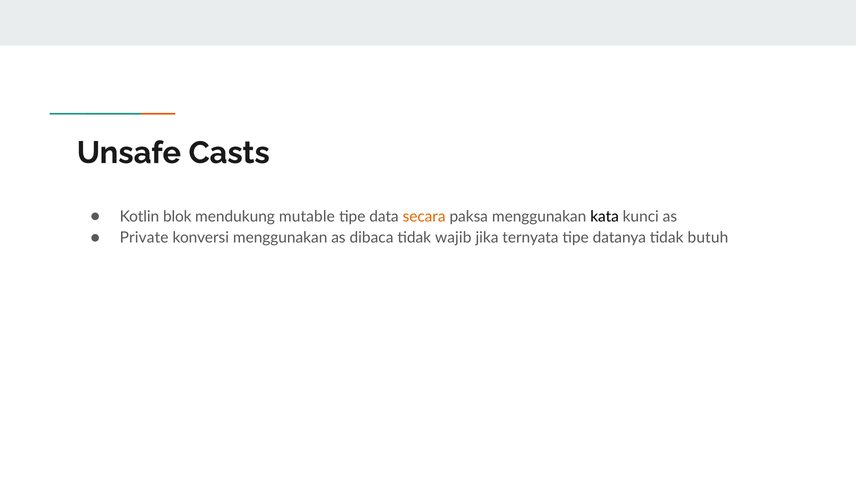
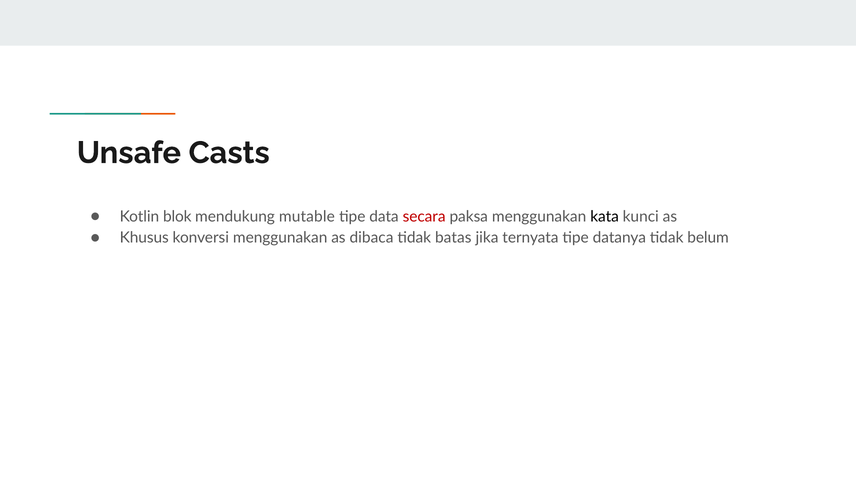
secara colour: orange -> red
Private: Private -> Khusus
wajib: wajib -> batas
butuh: butuh -> belum
